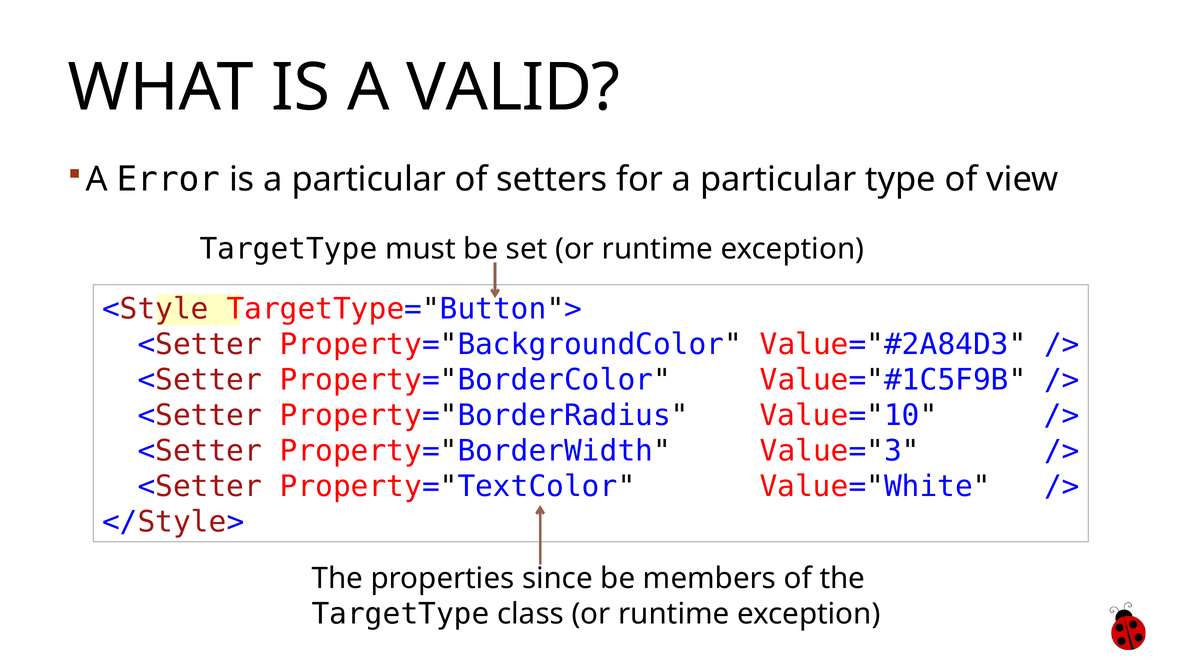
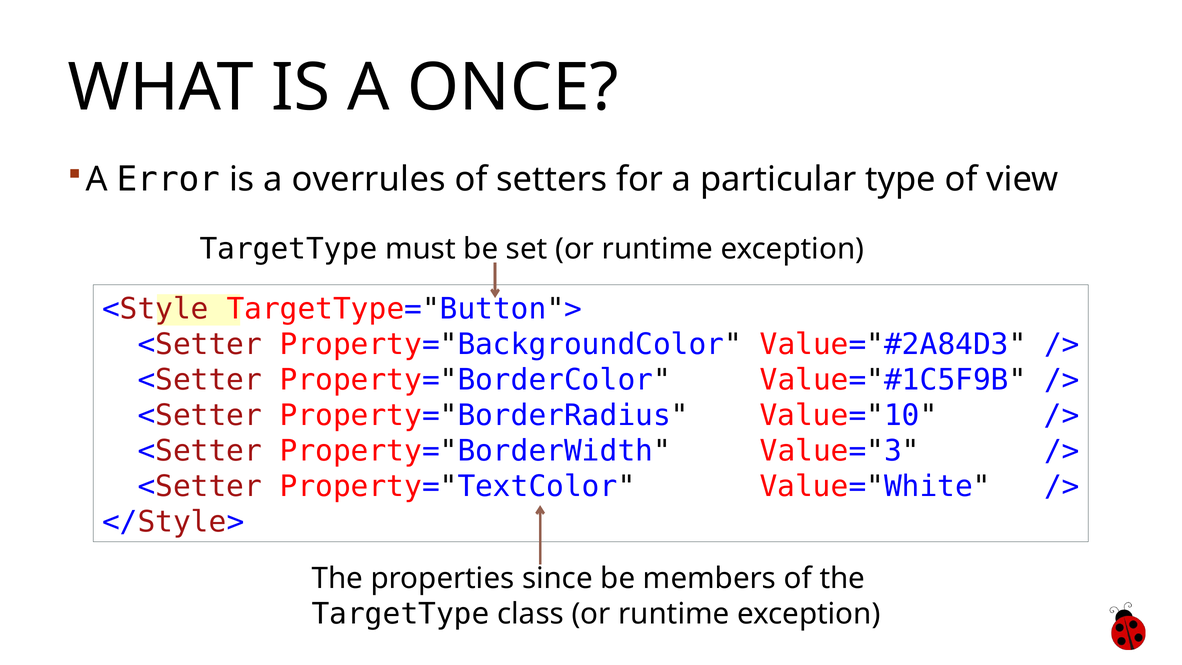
VALID: VALID -> ONCE
is a particular: particular -> overrules
